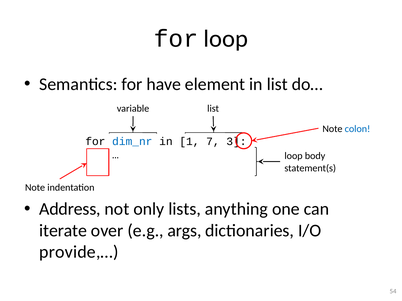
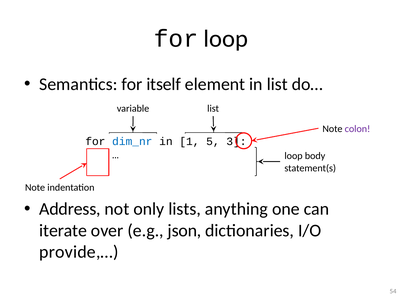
have: have -> itself
colon colour: blue -> purple
7: 7 -> 5
args: args -> json
